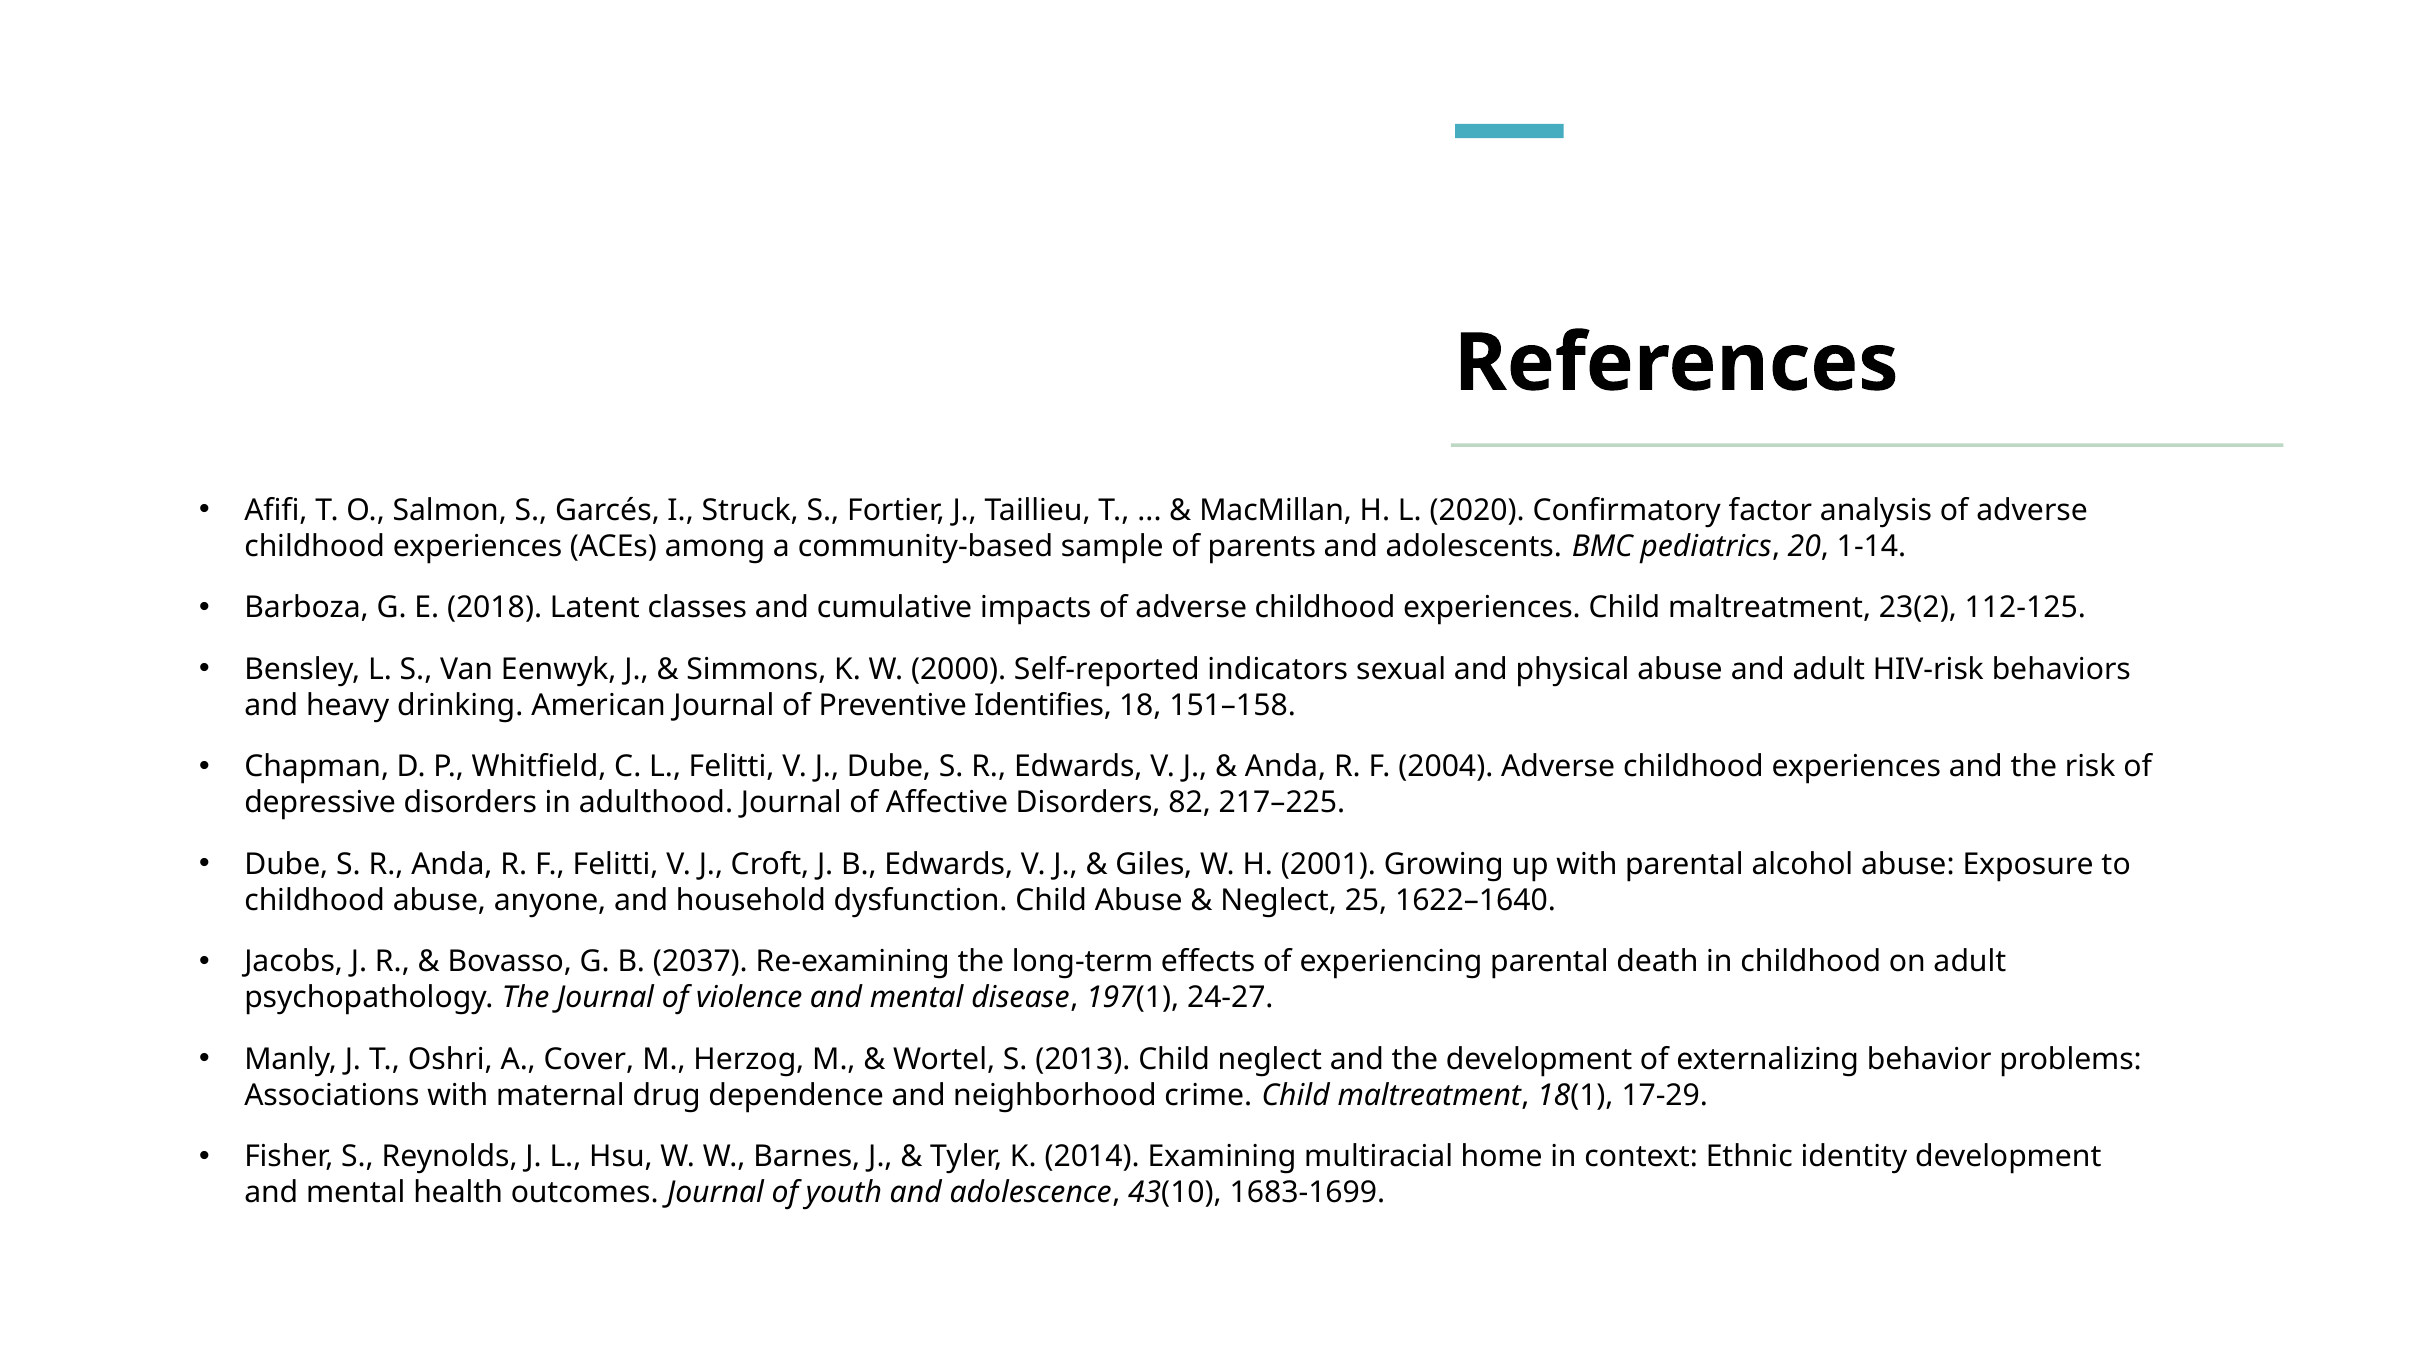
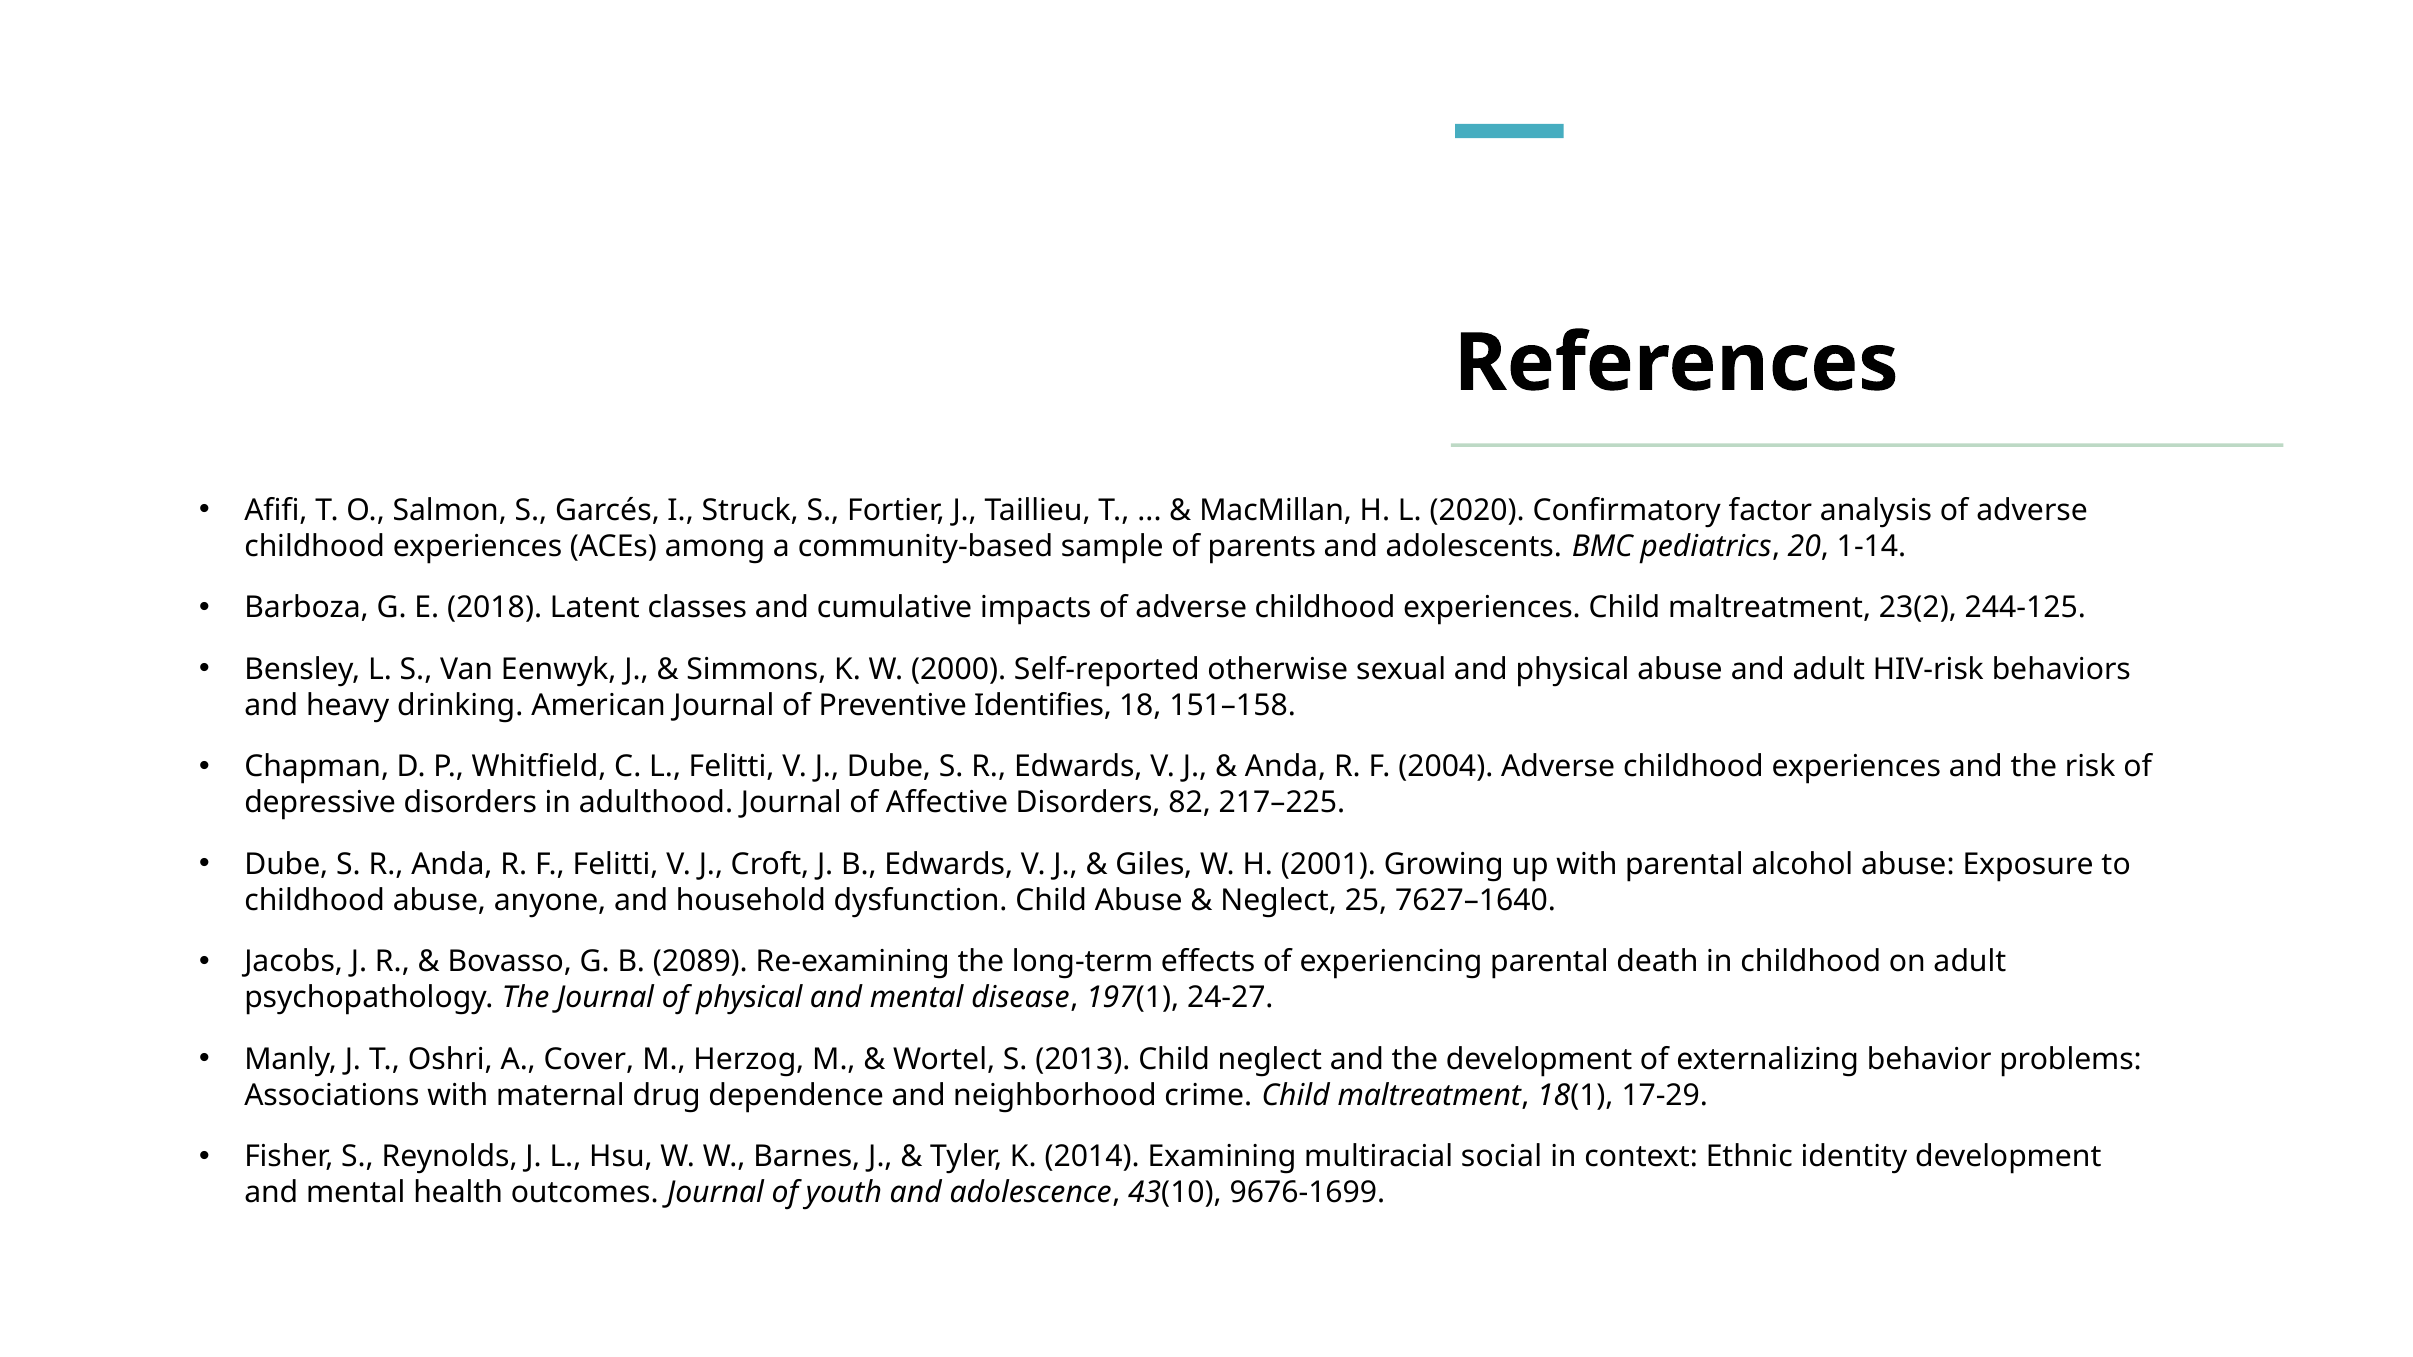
112-125: 112-125 -> 244-125
indicators: indicators -> otherwise
1622–1640: 1622–1640 -> 7627–1640
2037: 2037 -> 2089
of violence: violence -> physical
home: home -> social
1683-1699: 1683-1699 -> 9676-1699
